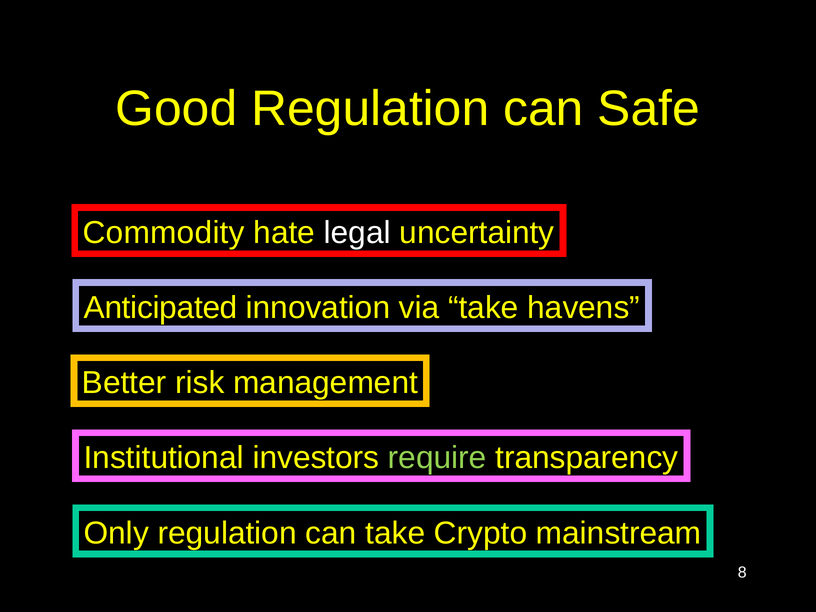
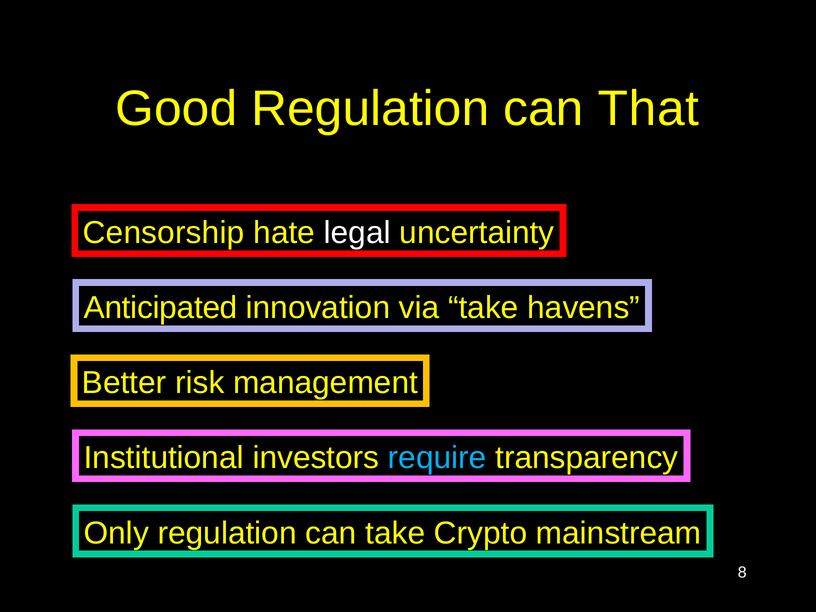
Safe: Safe -> That
Commodity: Commodity -> Censorship
require colour: light green -> light blue
